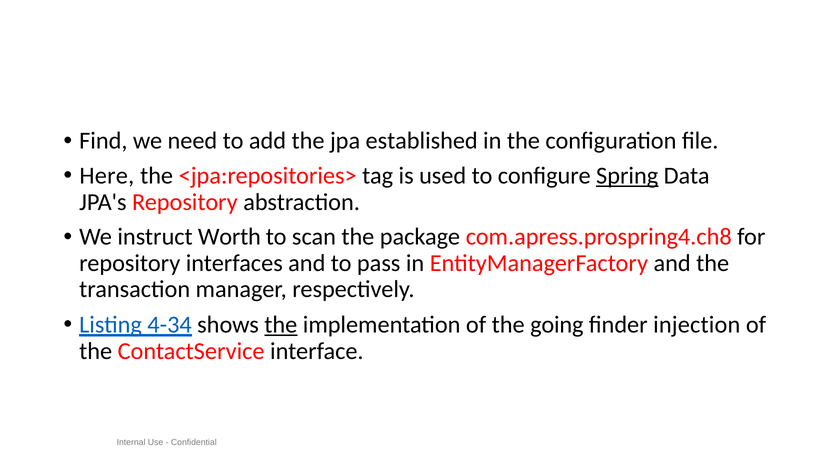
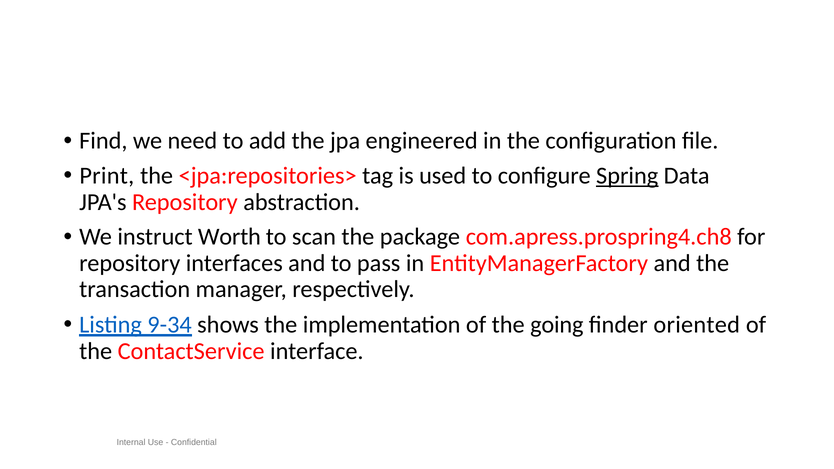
established: established -> engineered
Here: Here -> Print
4-34: 4-34 -> 9-34
the at (281, 325) underline: present -> none
injection: injection -> oriented
